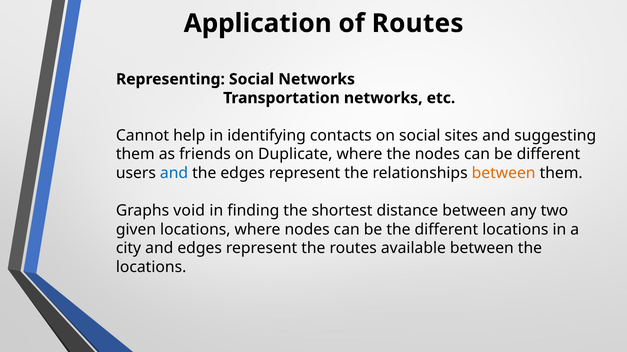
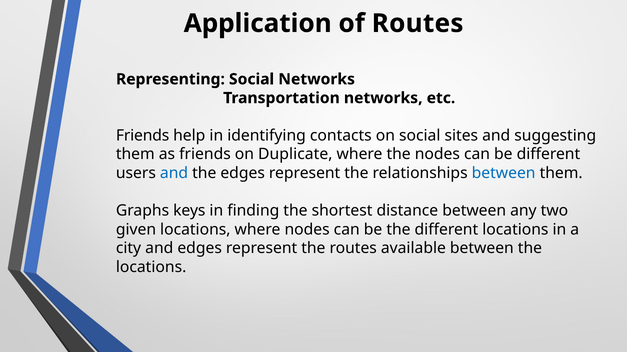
Cannot at (143, 136): Cannot -> Friends
between at (504, 173) colour: orange -> blue
void: void -> keys
